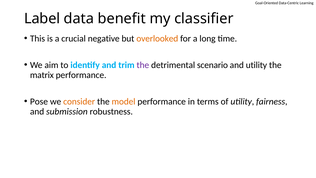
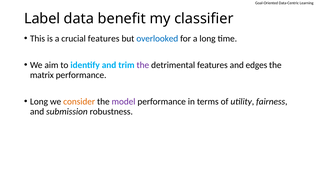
crucial negative: negative -> features
overlooked colour: orange -> blue
detrimental scenario: scenario -> features
and utility: utility -> edges
Pose at (39, 101): Pose -> Long
model colour: orange -> purple
